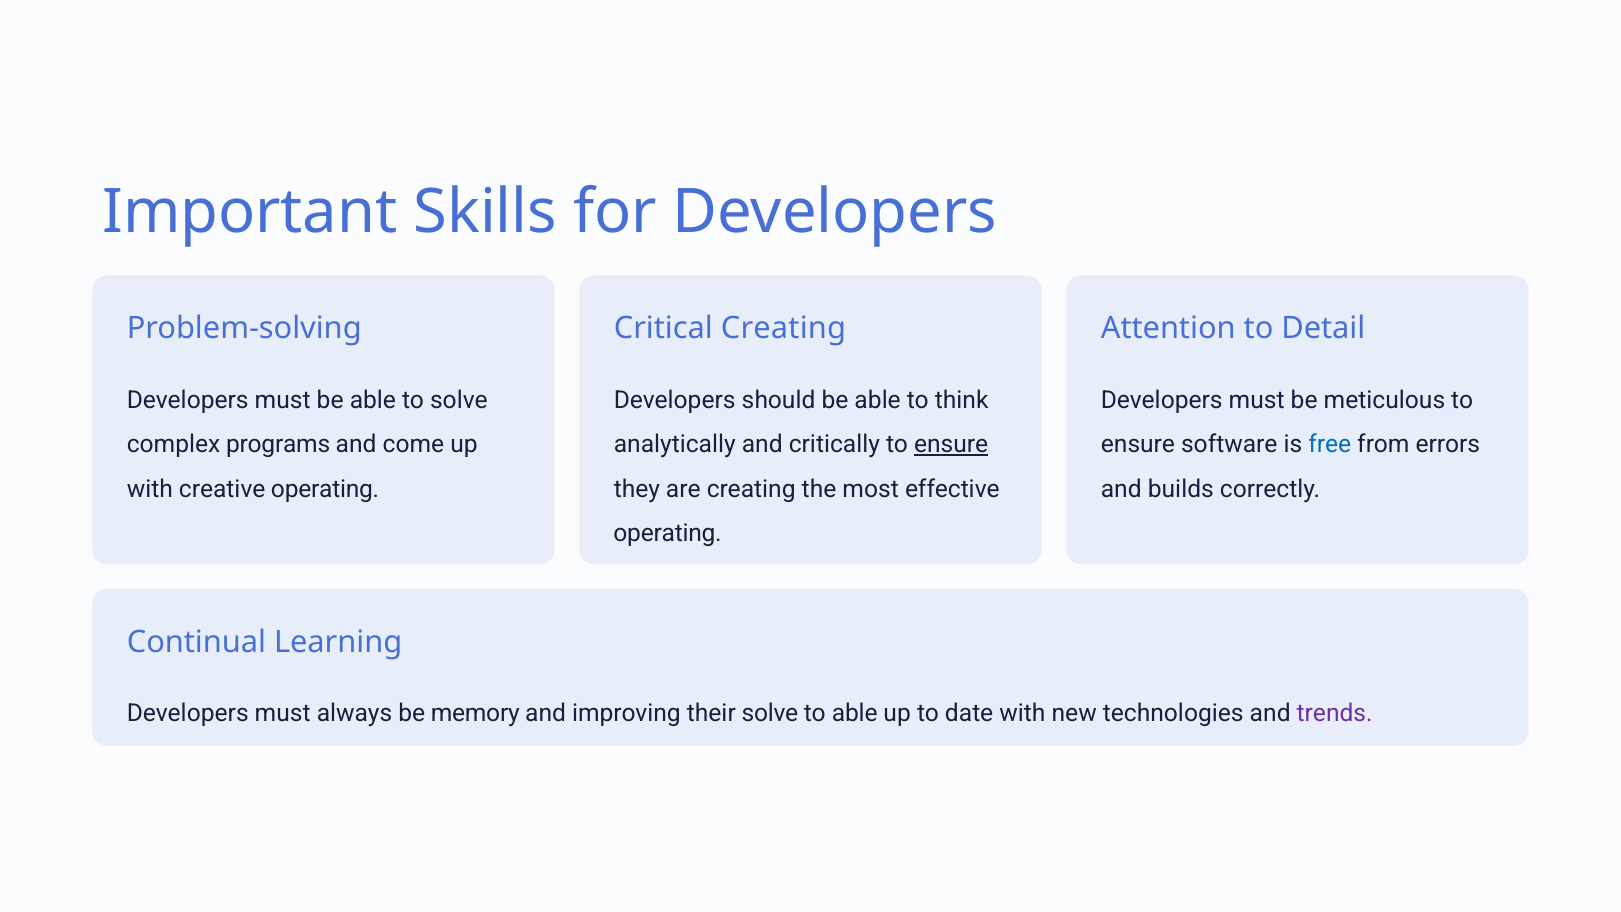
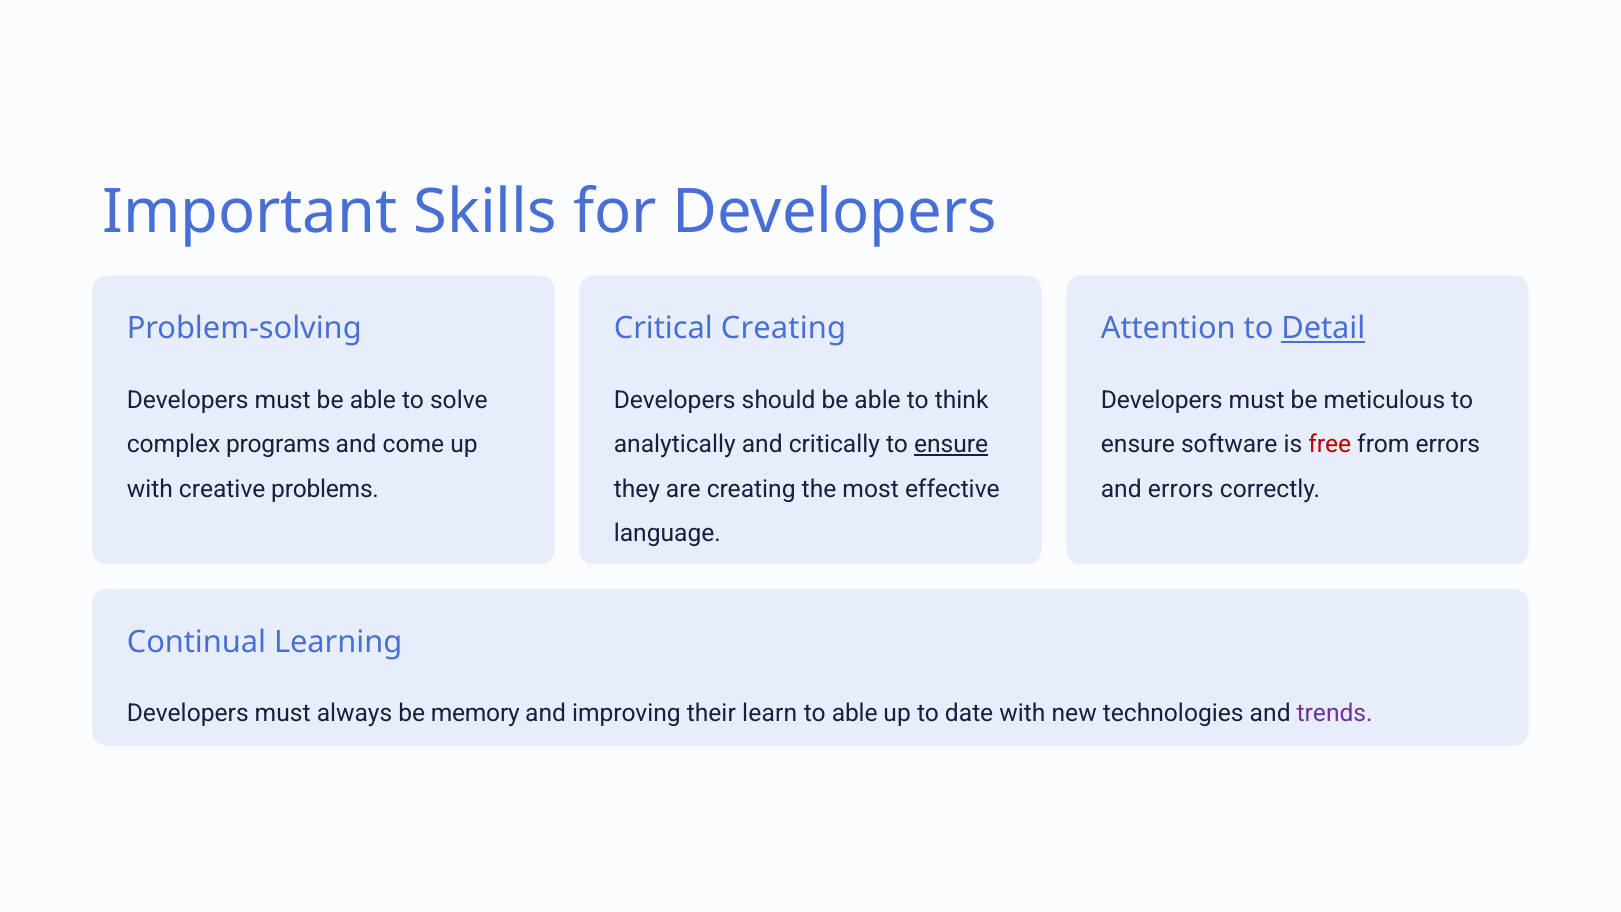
Detail underline: none -> present
free colour: blue -> red
creative operating: operating -> problems
and builds: builds -> errors
operating at (668, 533): operating -> language
their solve: solve -> learn
